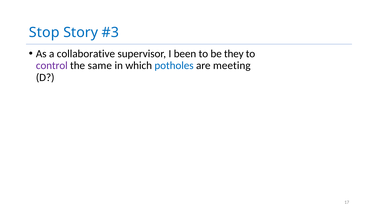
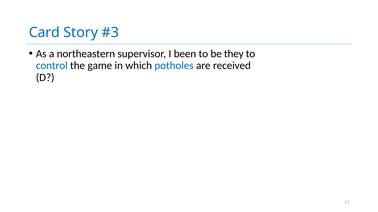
Stop: Stop -> Card
collaborative: collaborative -> northeastern
control colour: purple -> blue
same: same -> game
meeting: meeting -> received
